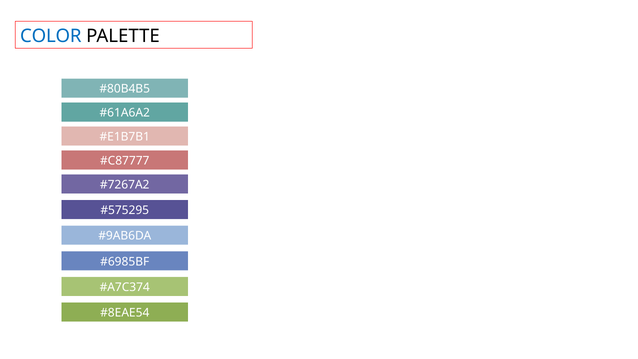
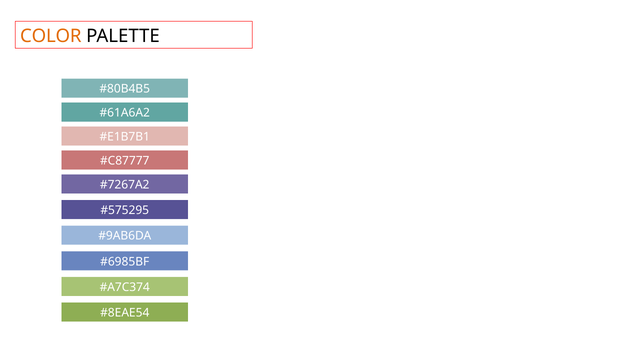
COLOR colour: blue -> orange
